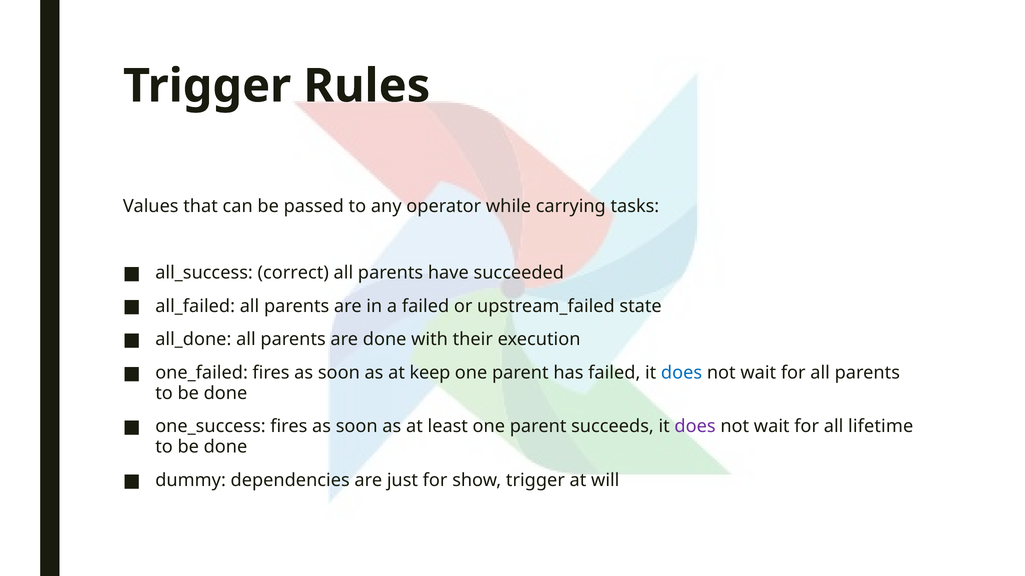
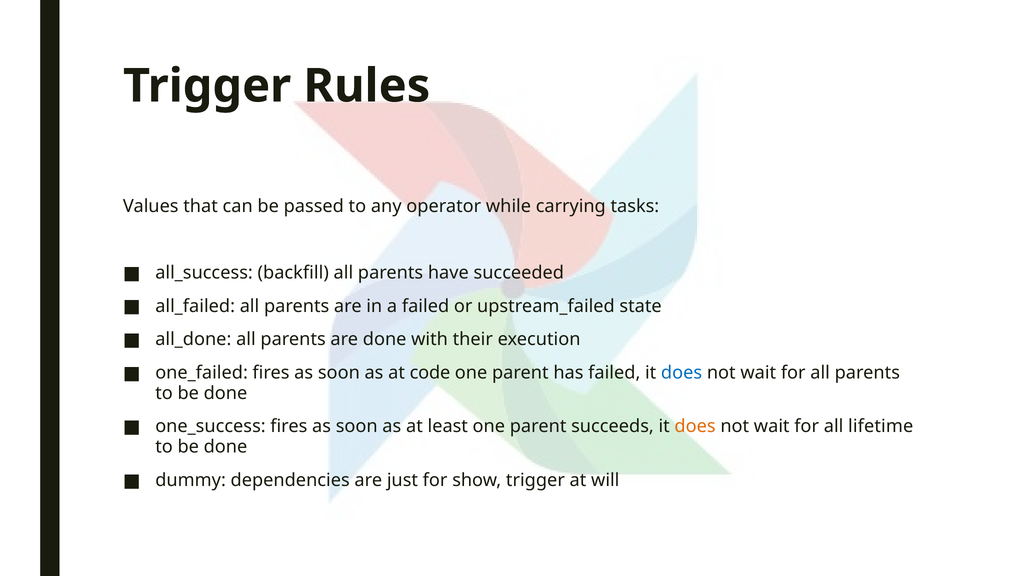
correct: correct -> backfill
keep: keep -> code
does at (695, 427) colour: purple -> orange
